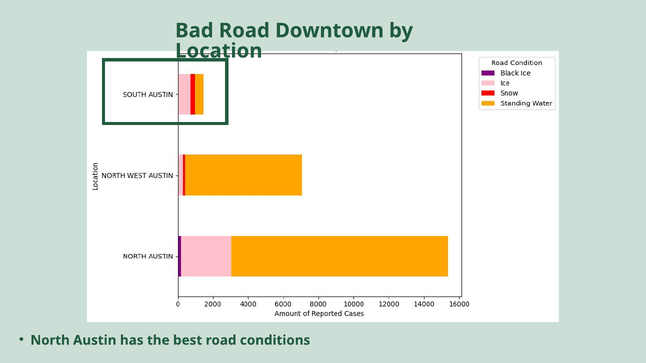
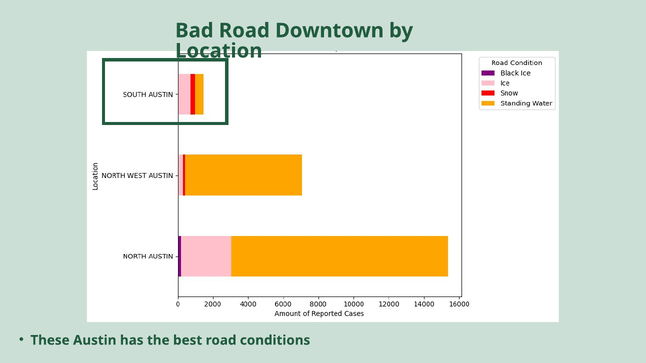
North: North -> These
